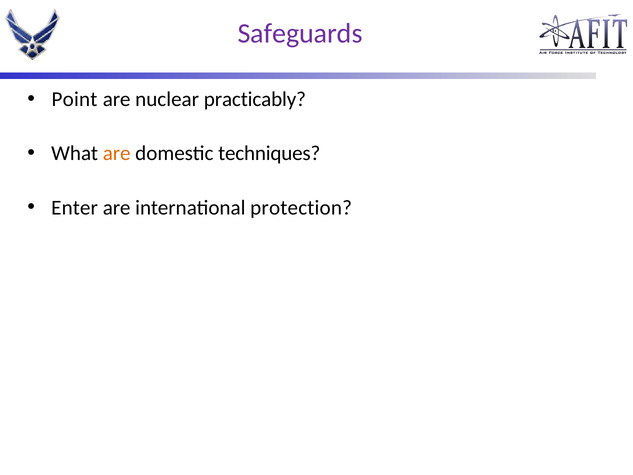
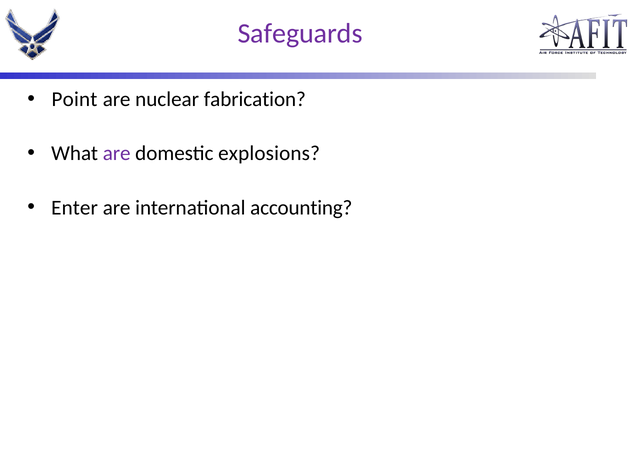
practicably: practicably -> fabrication
are at (117, 153) colour: orange -> purple
techniques: techniques -> explosions
protection: protection -> accounting
